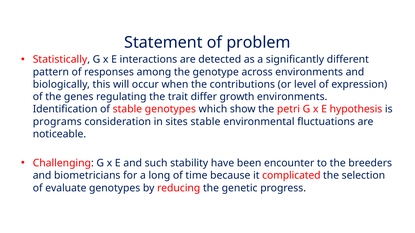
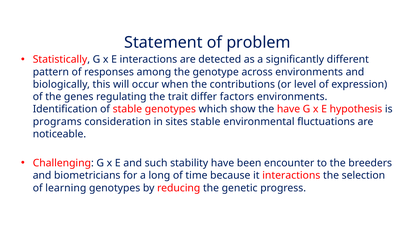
growth: growth -> factors
the petri: petri -> have
it complicated: complicated -> interactions
evaluate: evaluate -> learning
